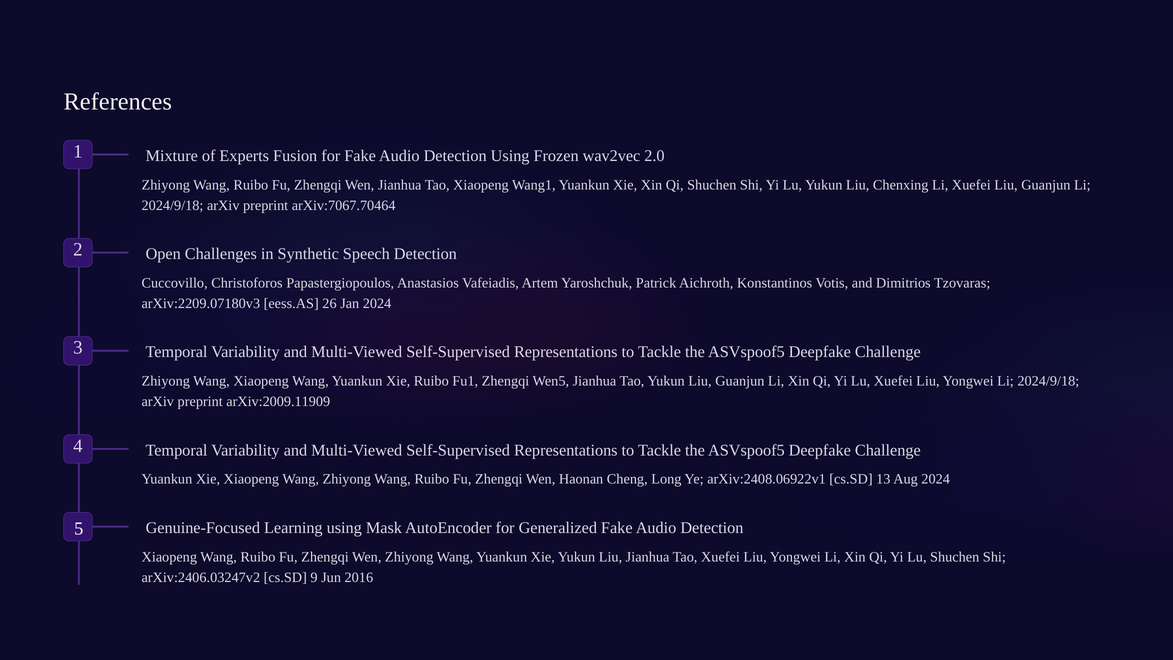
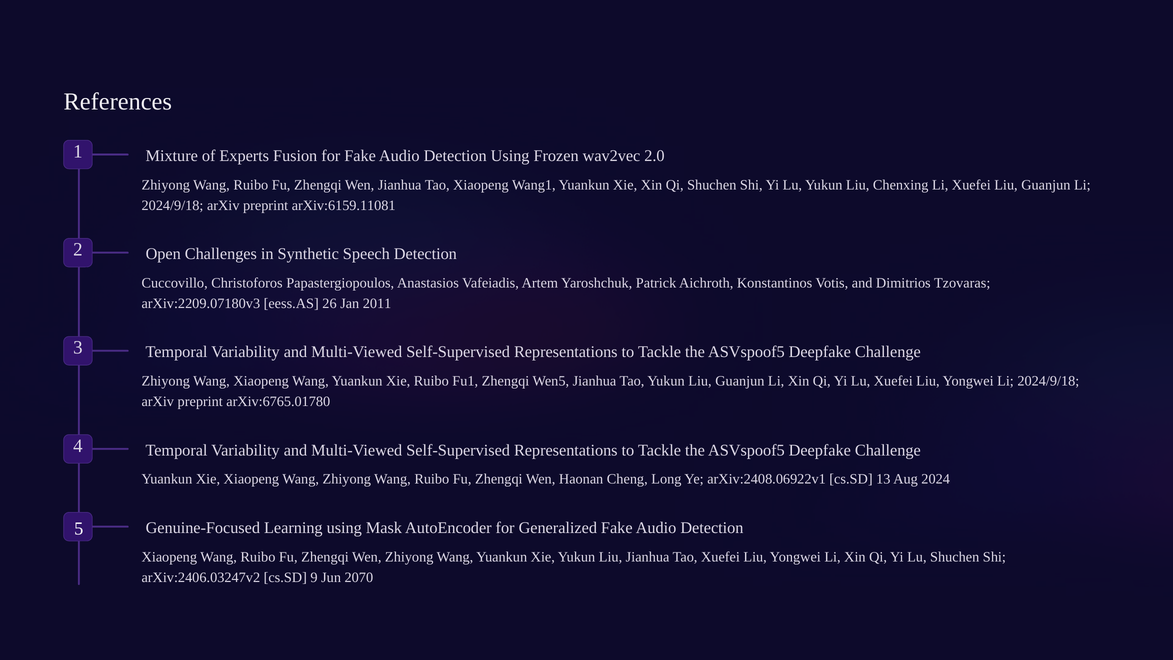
arXiv:7067.70464: arXiv:7067.70464 -> arXiv:6159.11081
Jan 2024: 2024 -> 2011
arXiv:2009.11909: arXiv:2009.11909 -> arXiv:6765.01780
2016: 2016 -> 2070
